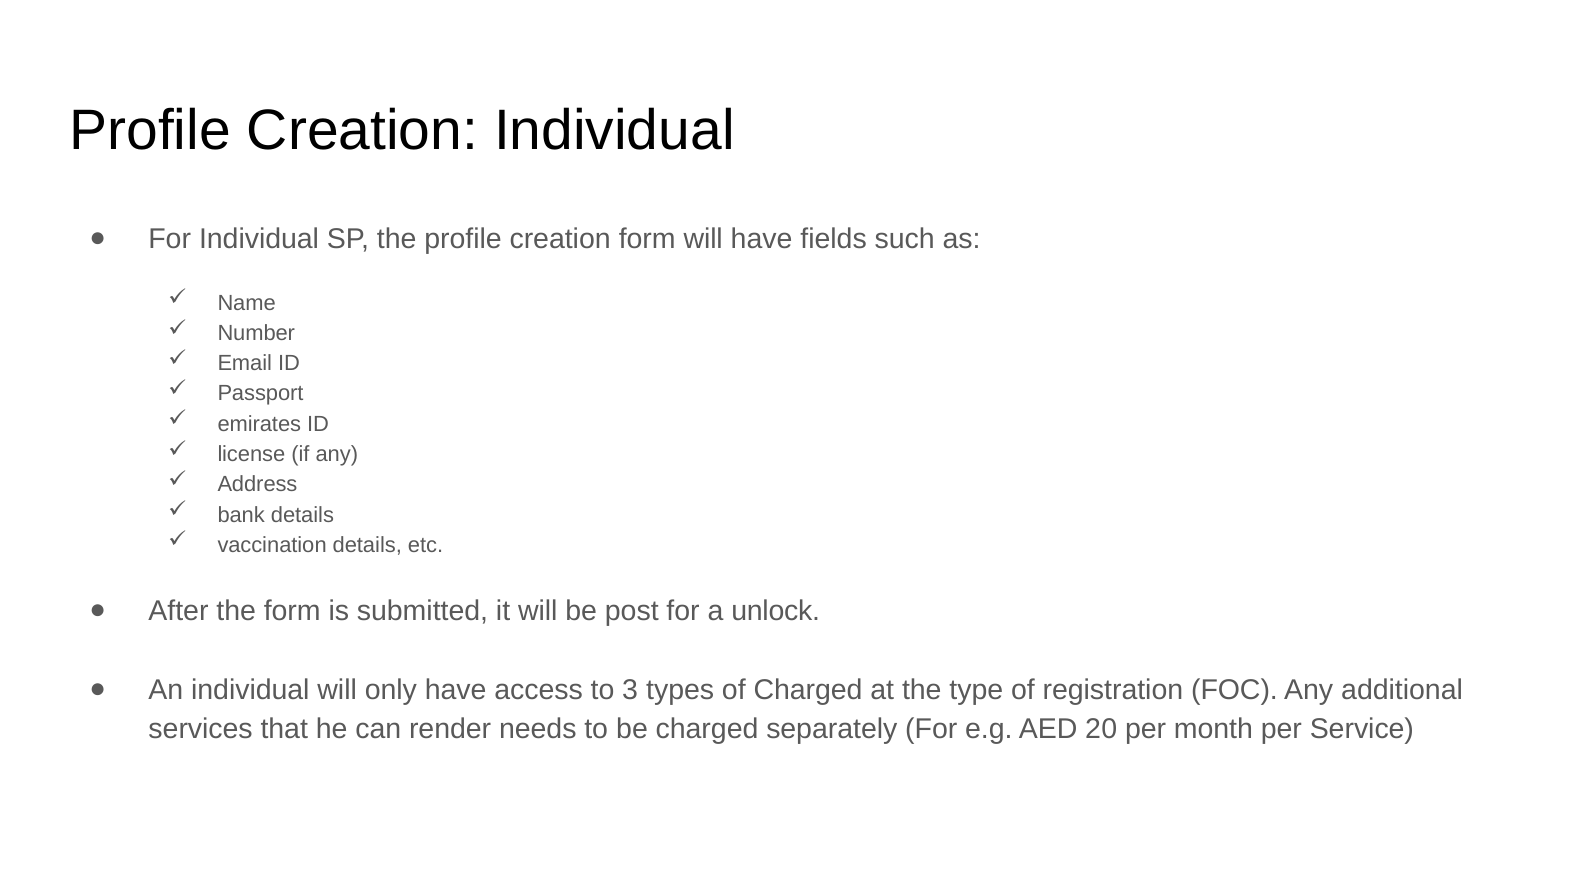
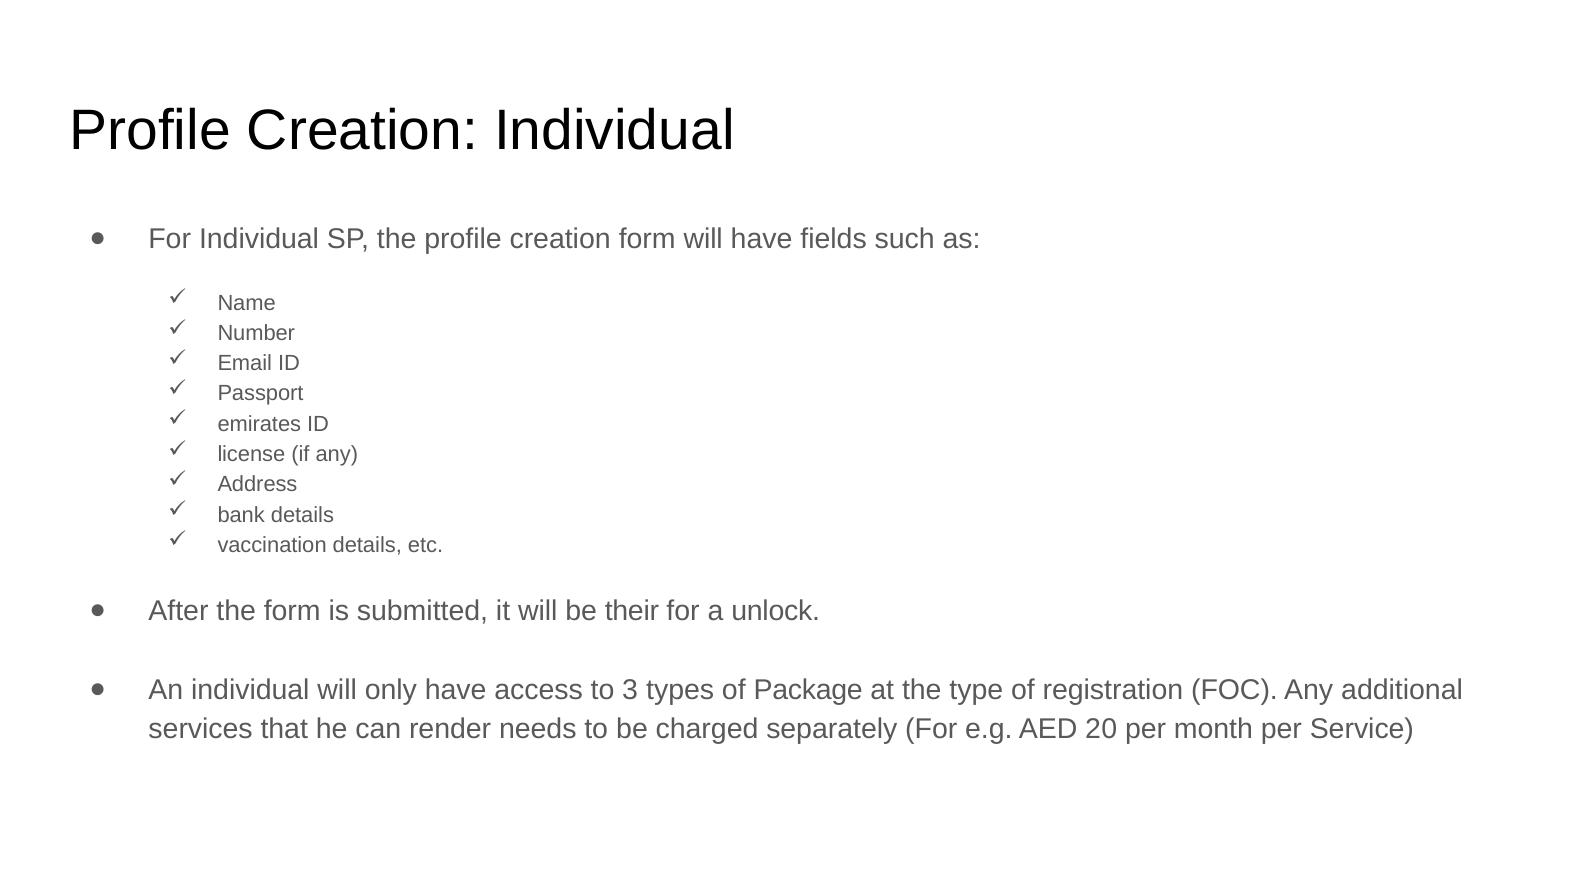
post: post -> their
of Charged: Charged -> Package
